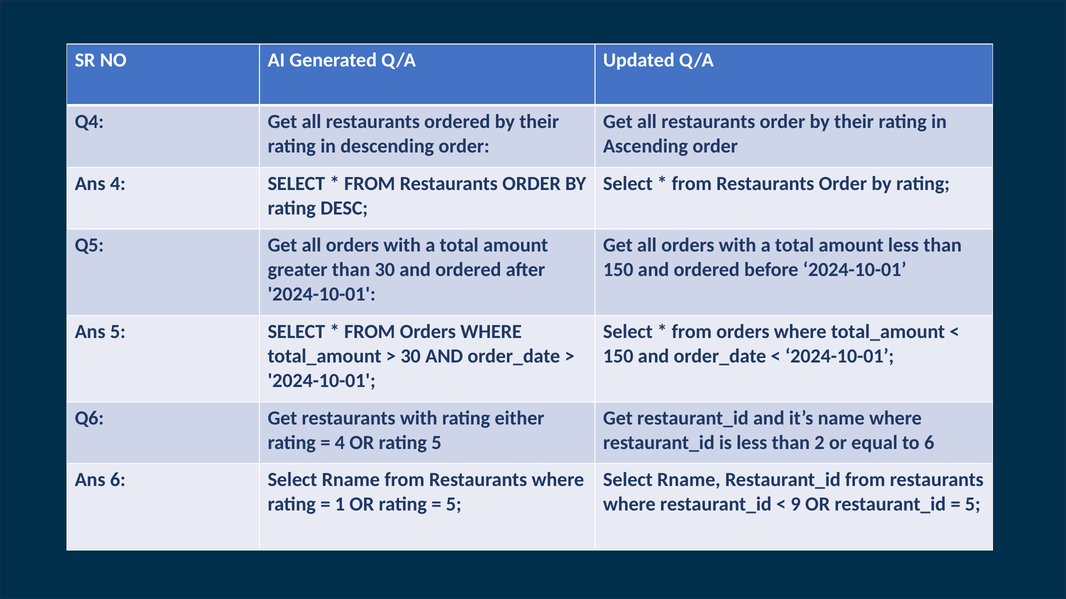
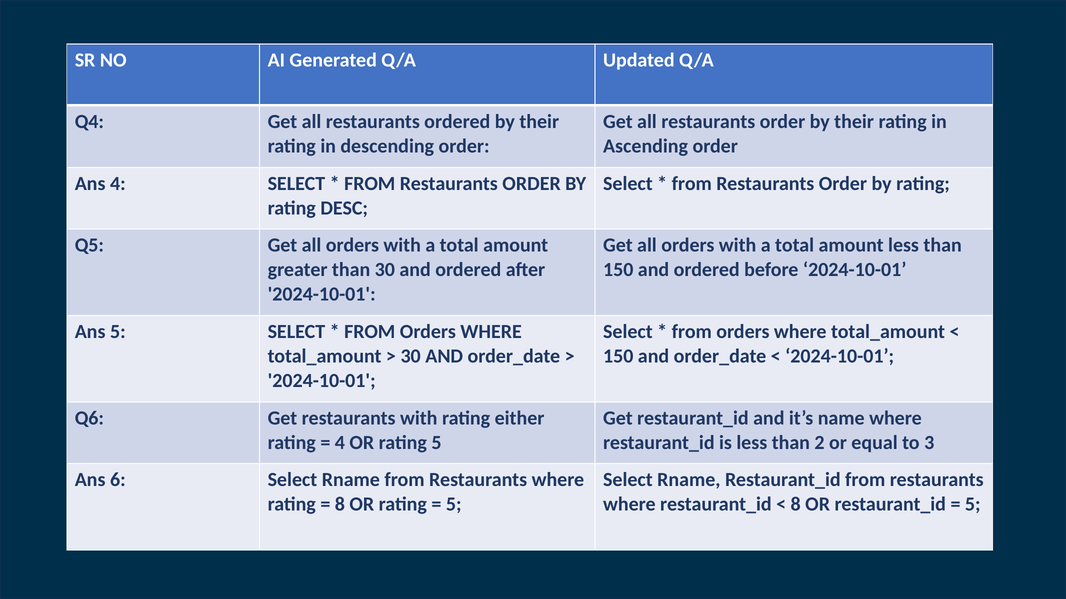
to 6: 6 -> 3
1 at (340, 505): 1 -> 8
9 at (796, 505): 9 -> 8
